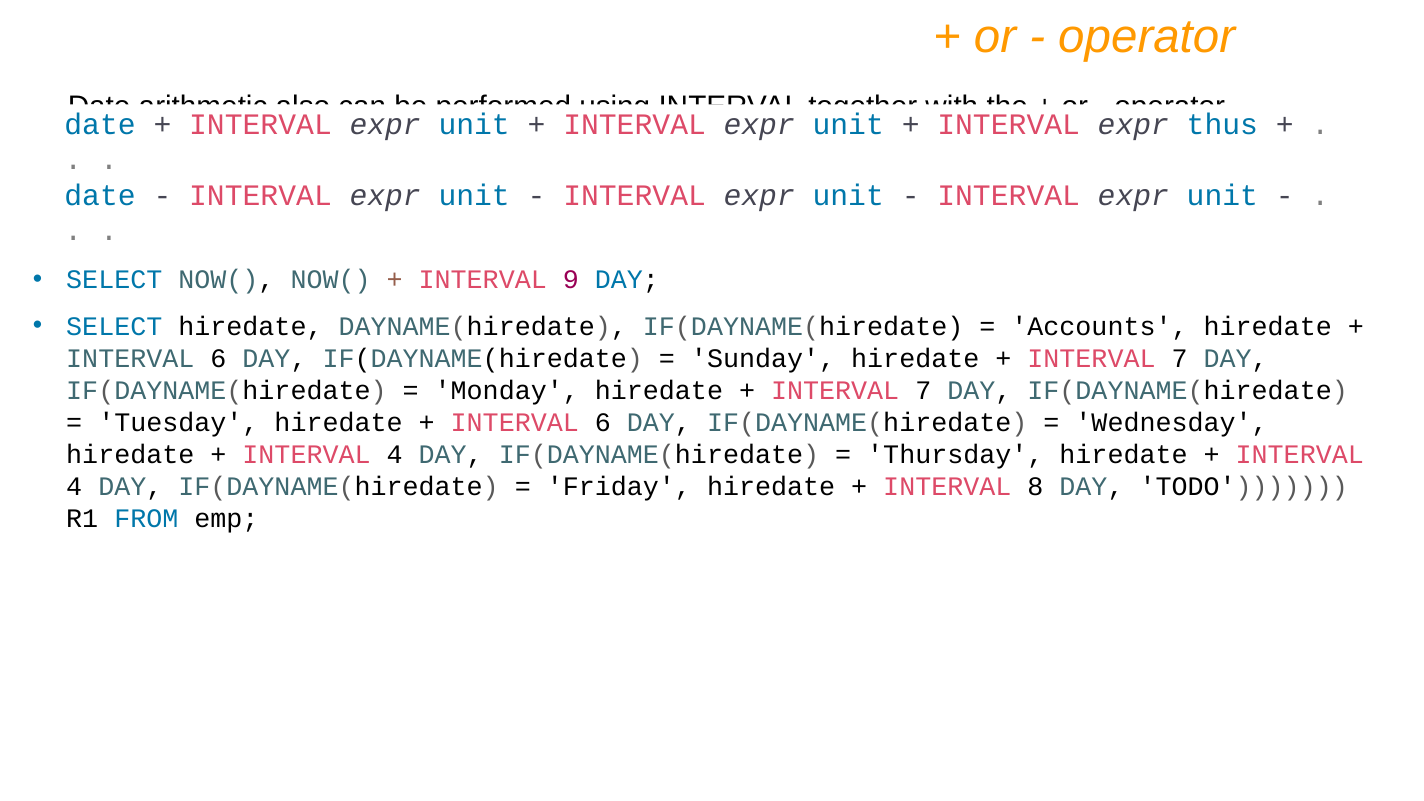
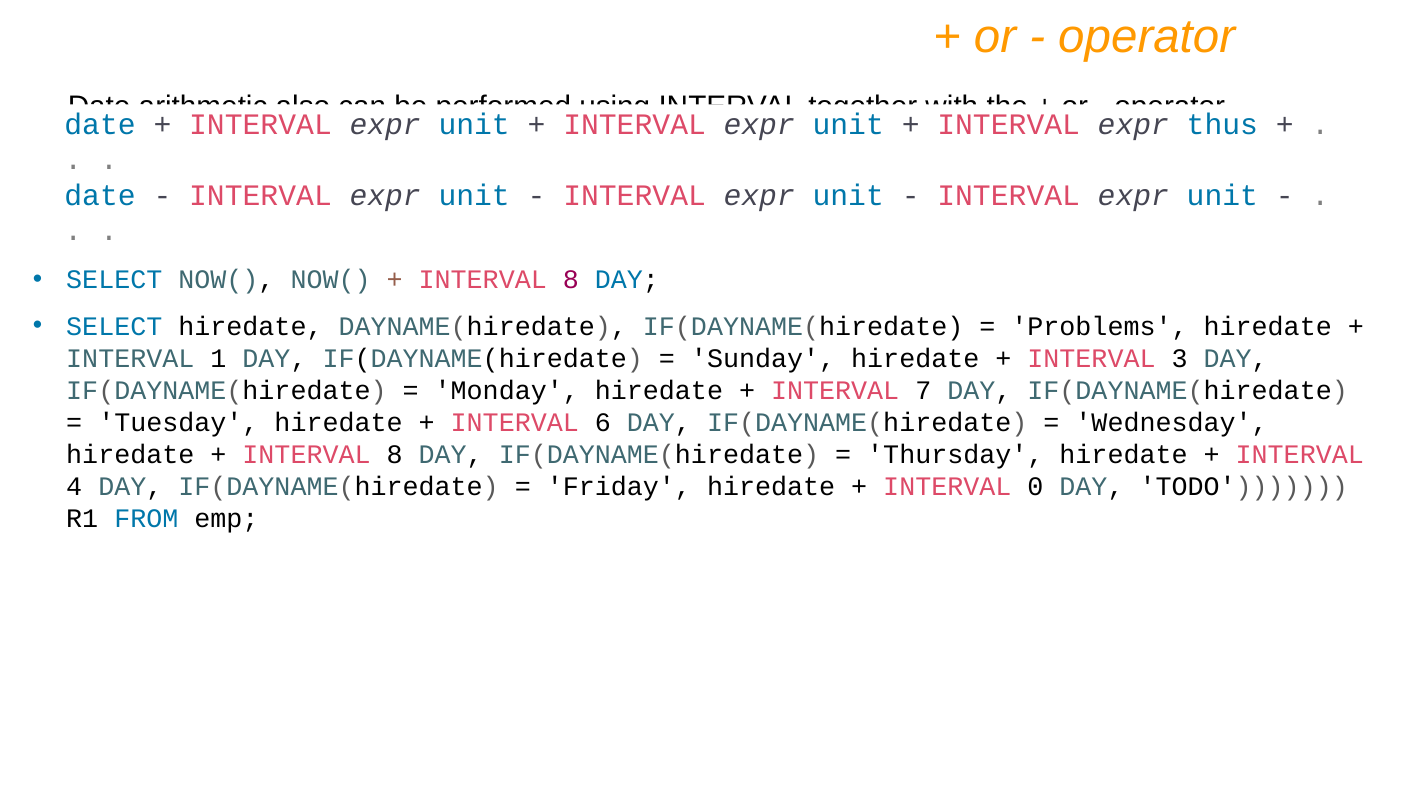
9 at (571, 280): 9 -> 8
Accounts: Accounts -> Problems
6 at (218, 358): 6 -> 1
7 at (1180, 358): 7 -> 3
4 at (395, 454): 4 -> 8
8: 8 -> 0
